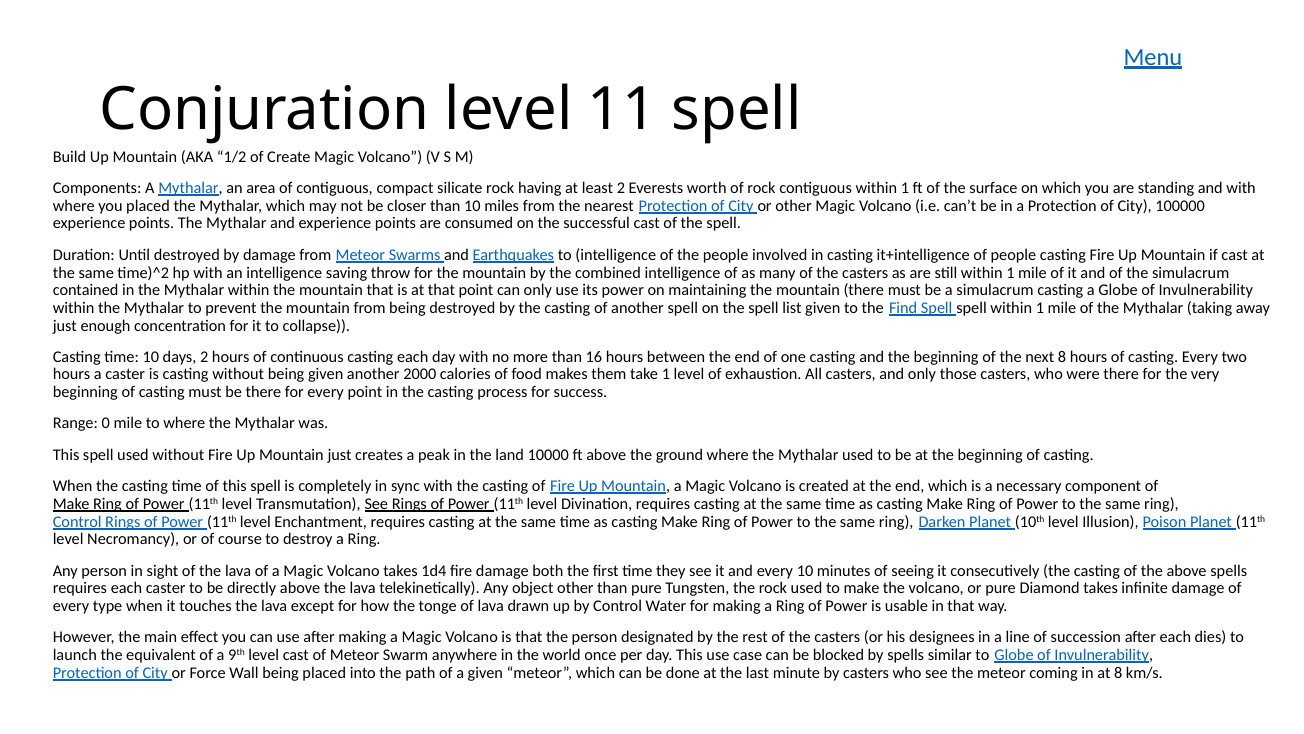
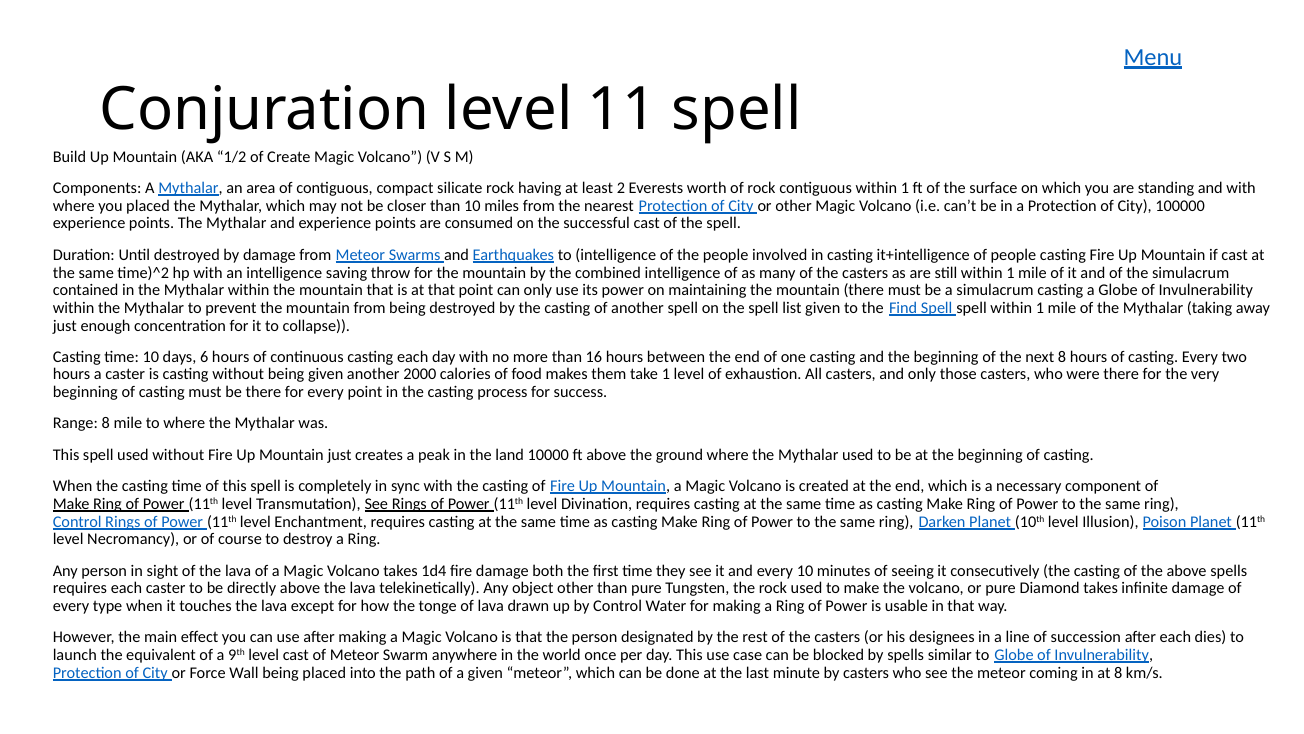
days 2: 2 -> 6
Range 0: 0 -> 8
